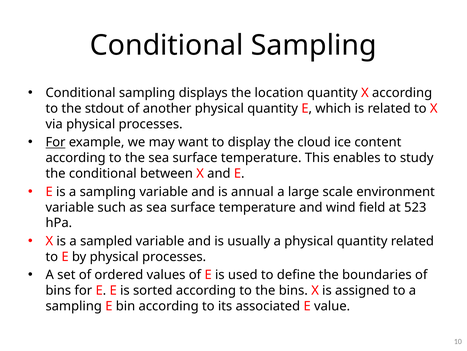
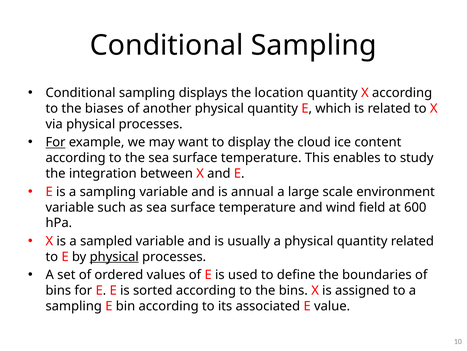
stdout: stdout -> biases
the conditional: conditional -> integration
523: 523 -> 600
physical at (114, 256) underline: none -> present
